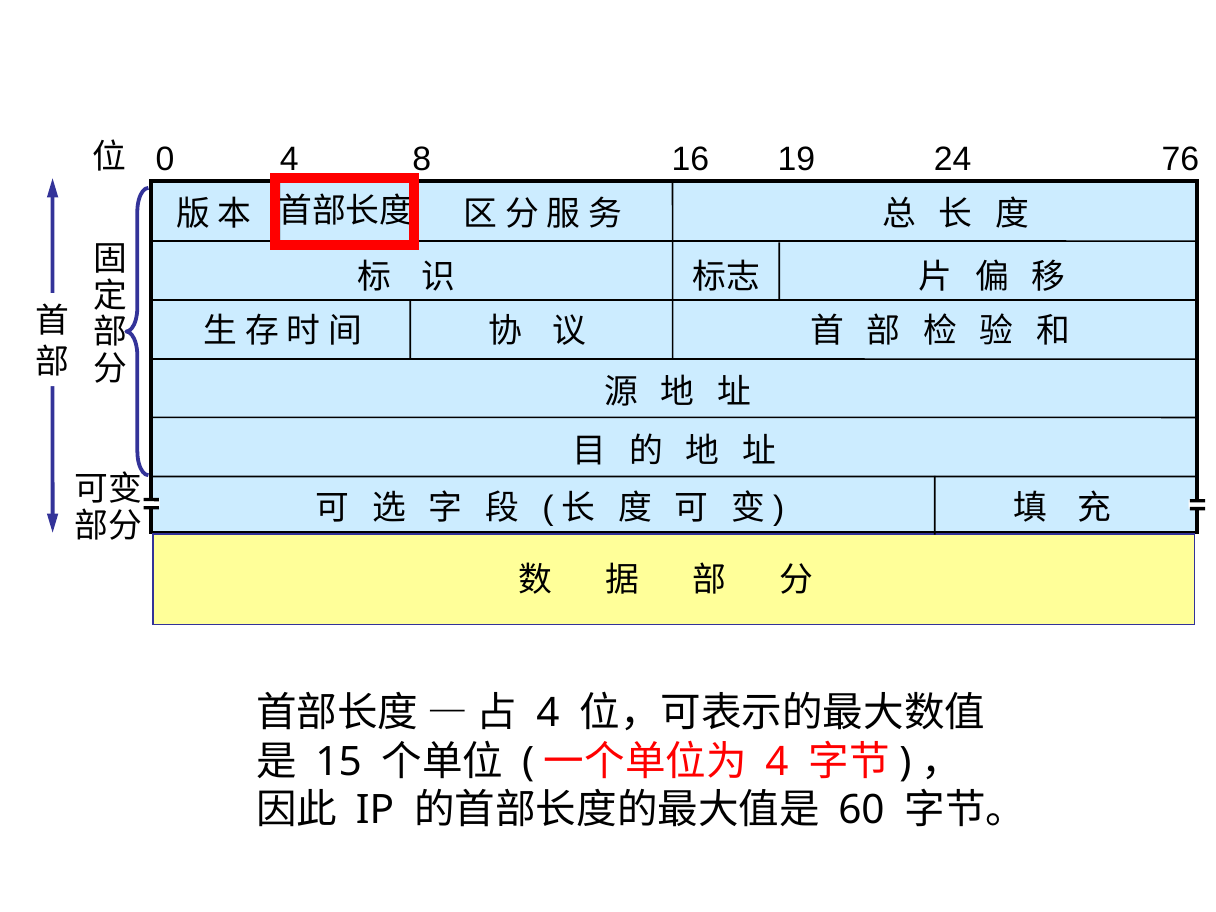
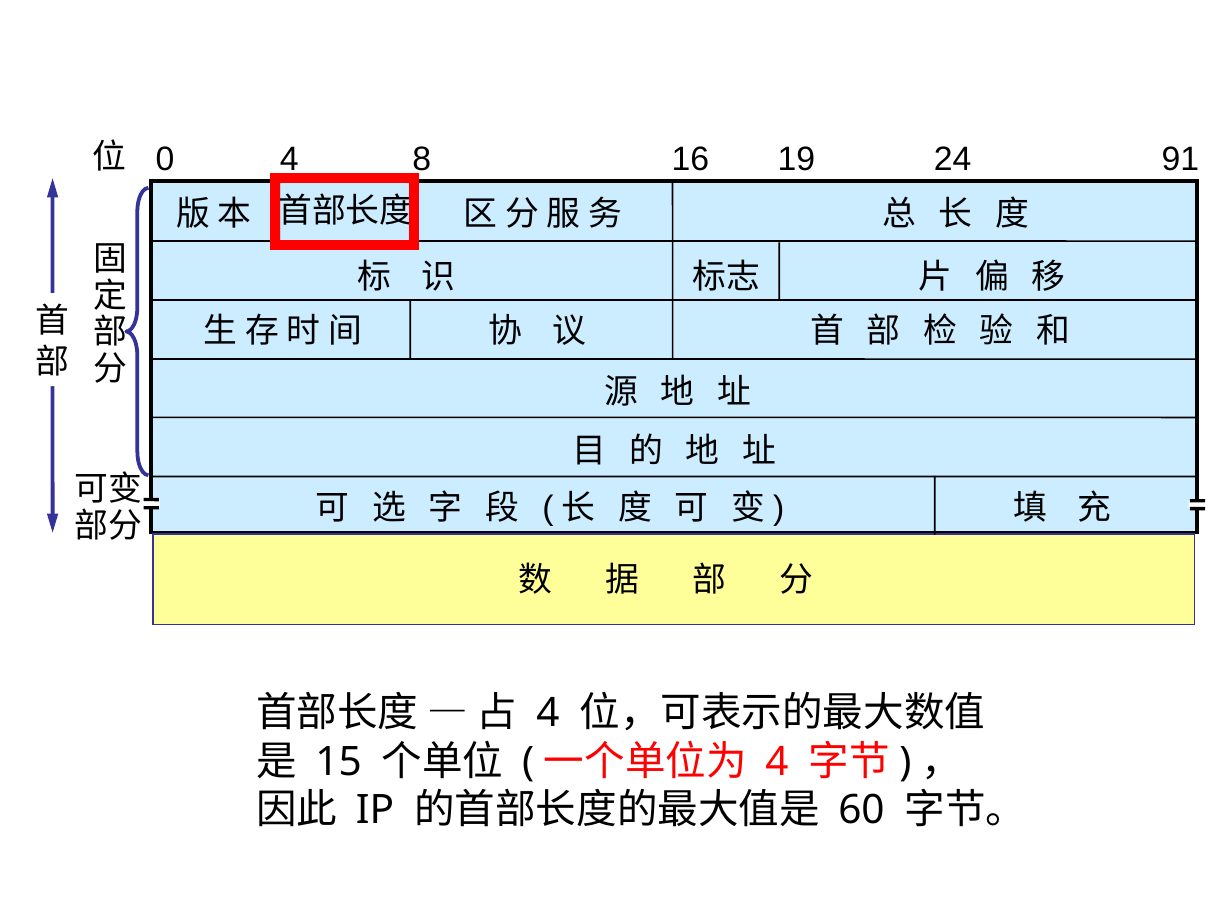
76: 76 -> 91
